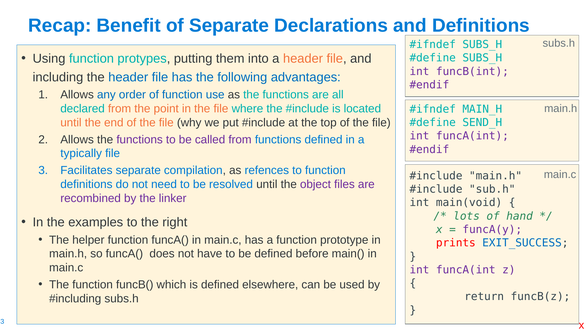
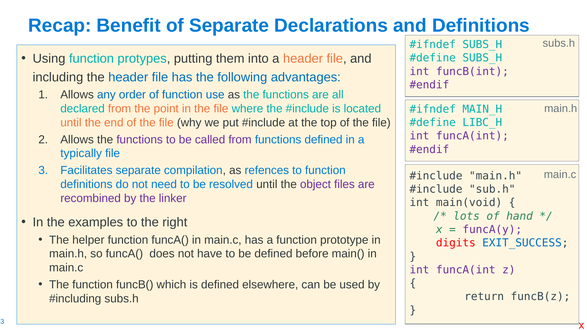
SEND_H: SEND_H -> LIBC_H
prints: prints -> digits
